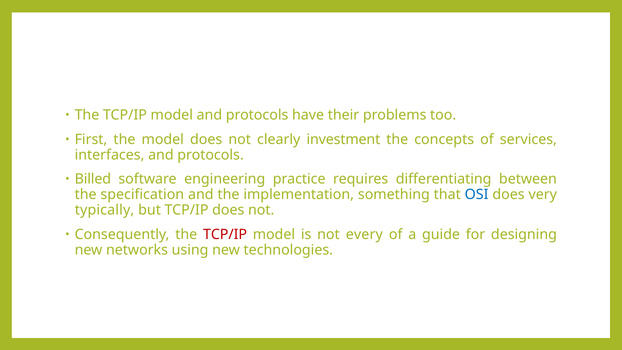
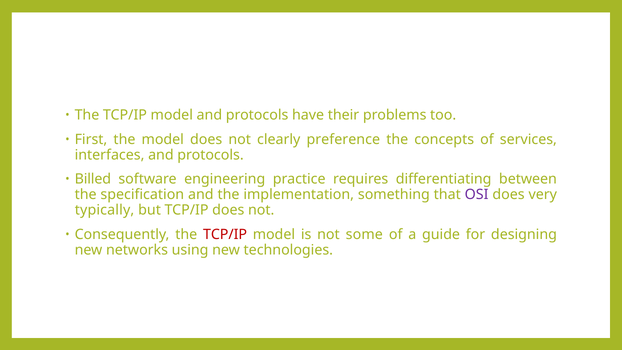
investment: investment -> preference
OSI colour: blue -> purple
every: every -> some
